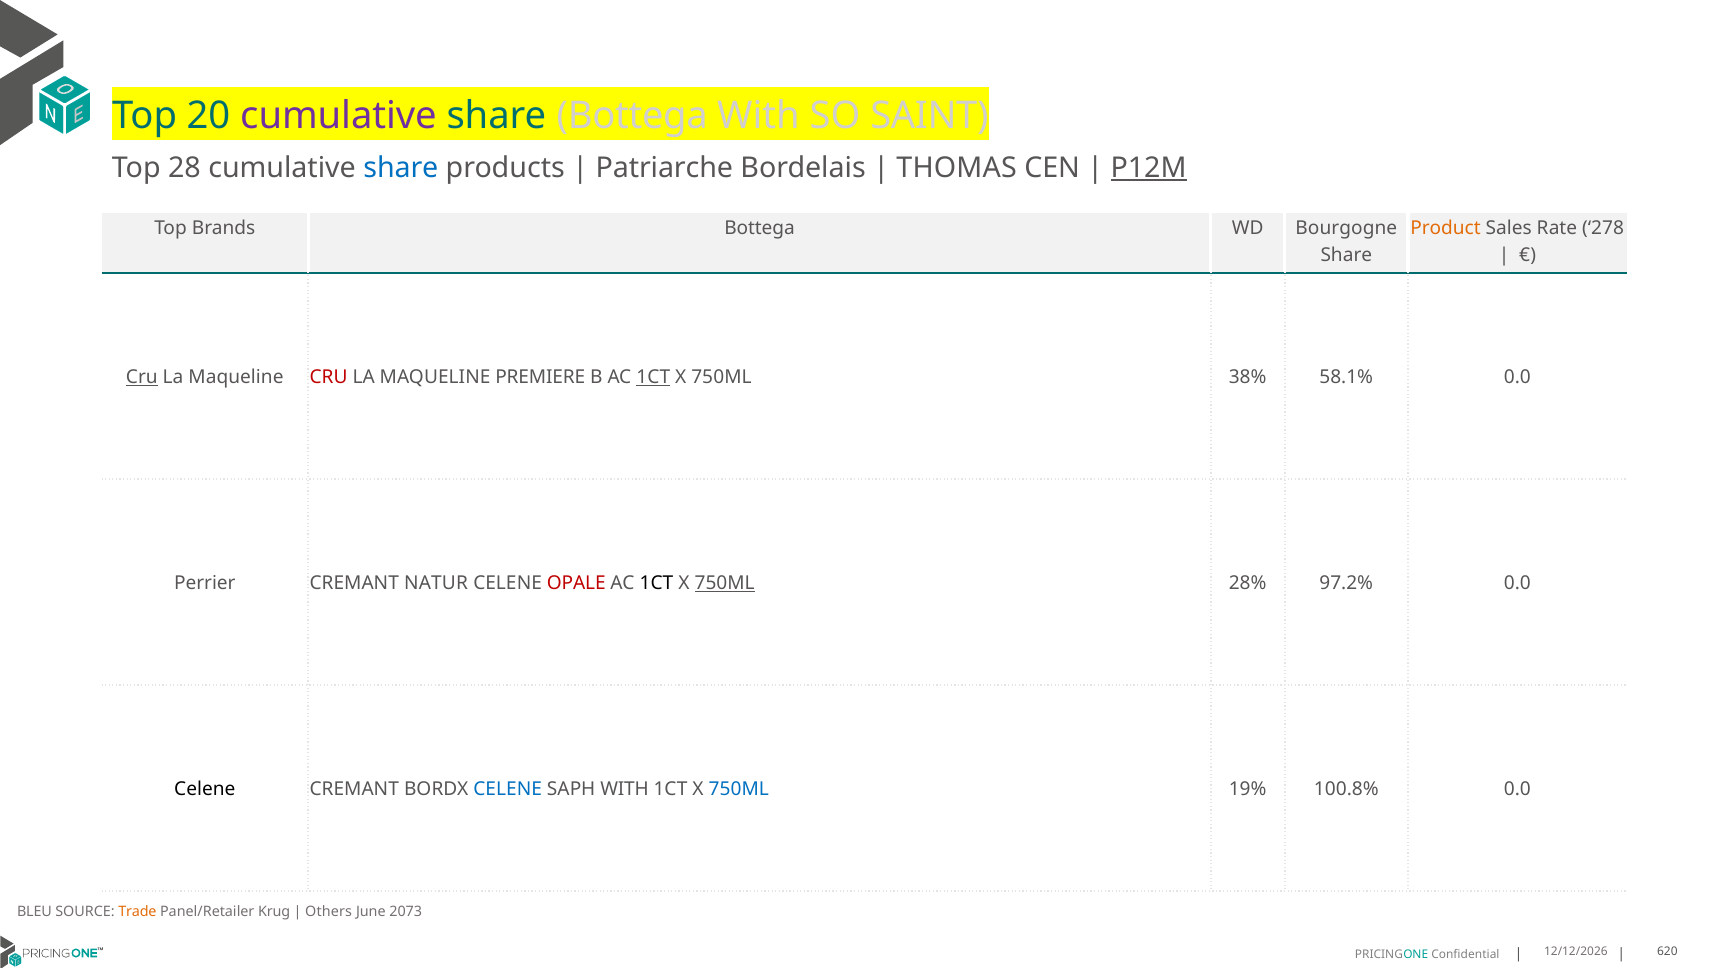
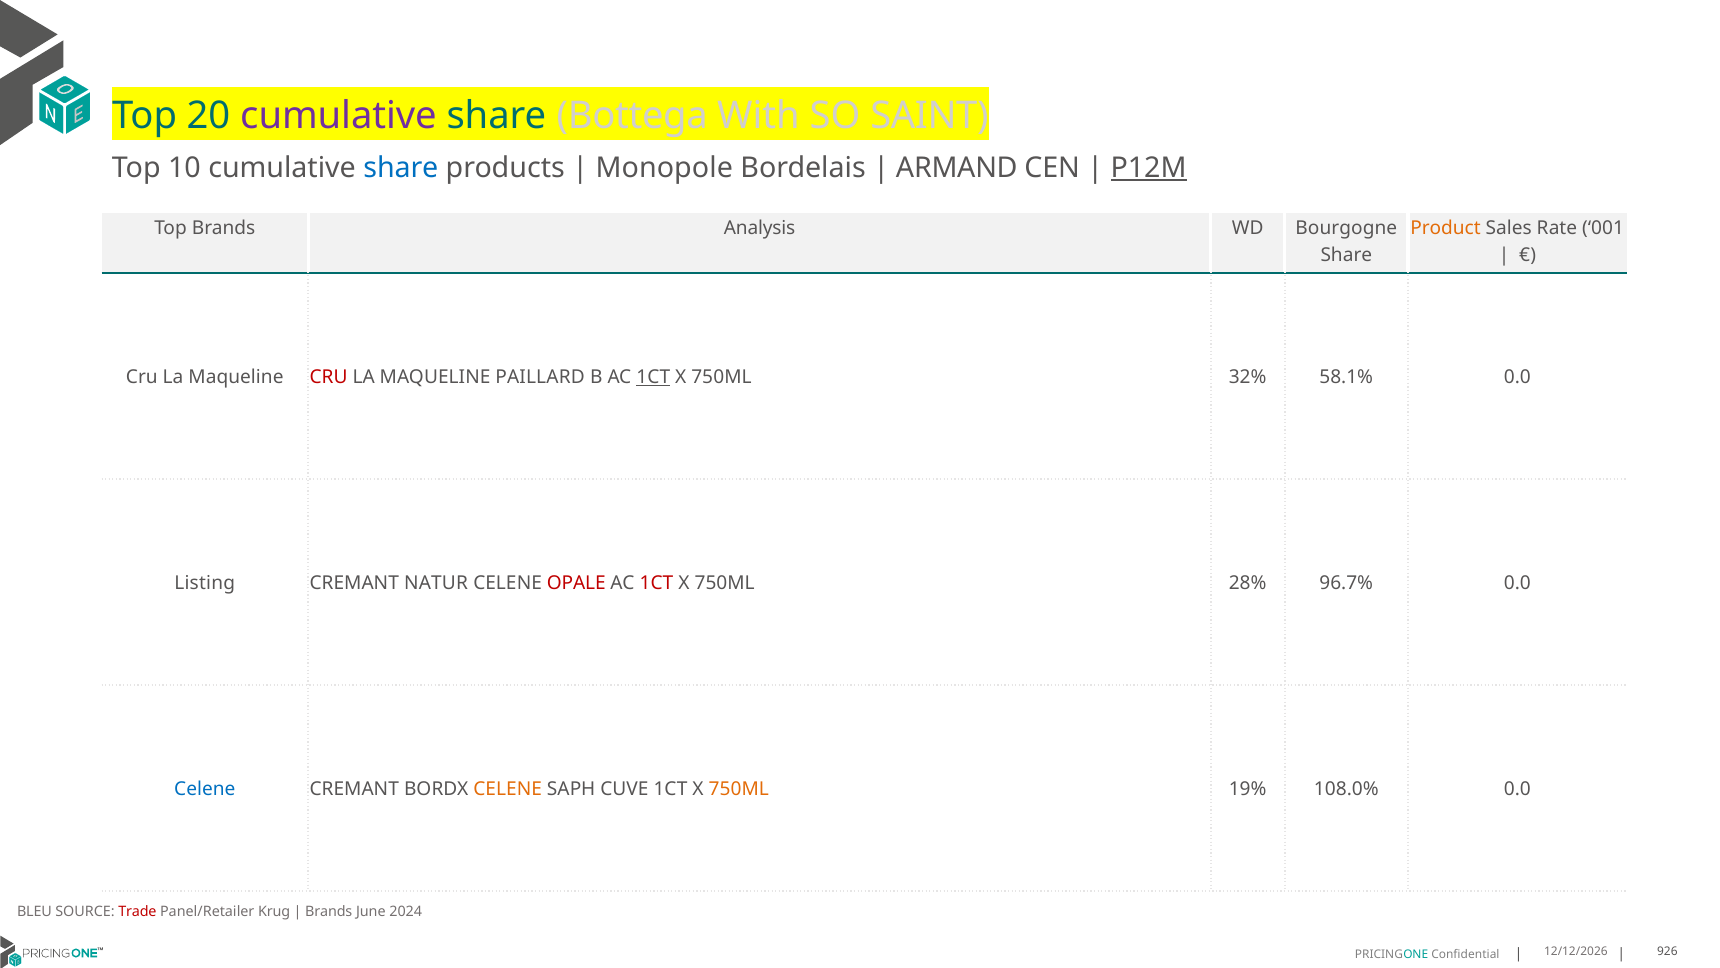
28: 28 -> 10
Patriarche: Patriarche -> Monopole
THOMAS: THOMAS -> ARMAND
Brands Bottega: Bottega -> Analysis
278: 278 -> 001
Cru at (142, 377) underline: present -> none
PREMIERE: PREMIERE -> PAILLARD
38%: 38% -> 32%
Perrier: Perrier -> Listing
1CT at (656, 583) colour: black -> red
750ML at (725, 583) underline: present -> none
97.2%: 97.2% -> 96.7%
Celene at (205, 789) colour: black -> blue
CELENE at (508, 789) colour: blue -> orange
SAPH WITH: WITH -> CUVE
750ML at (739, 789) colour: blue -> orange
100.8%: 100.8% -> 108.0%
Trade colour: orange -> red
Others at (329, 911): Others -> Brands
2073: 2073 -> 2024
620: 620 -> 926
